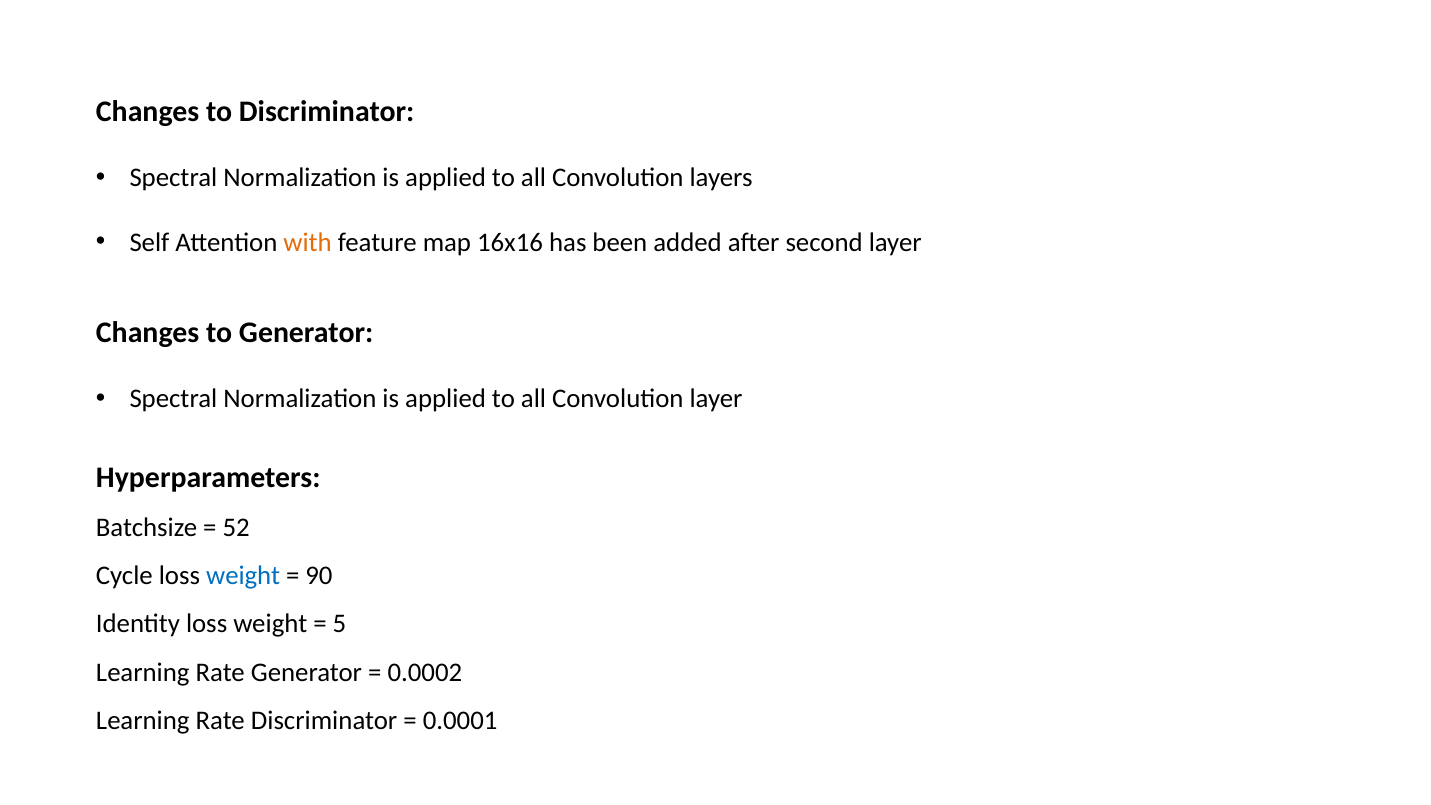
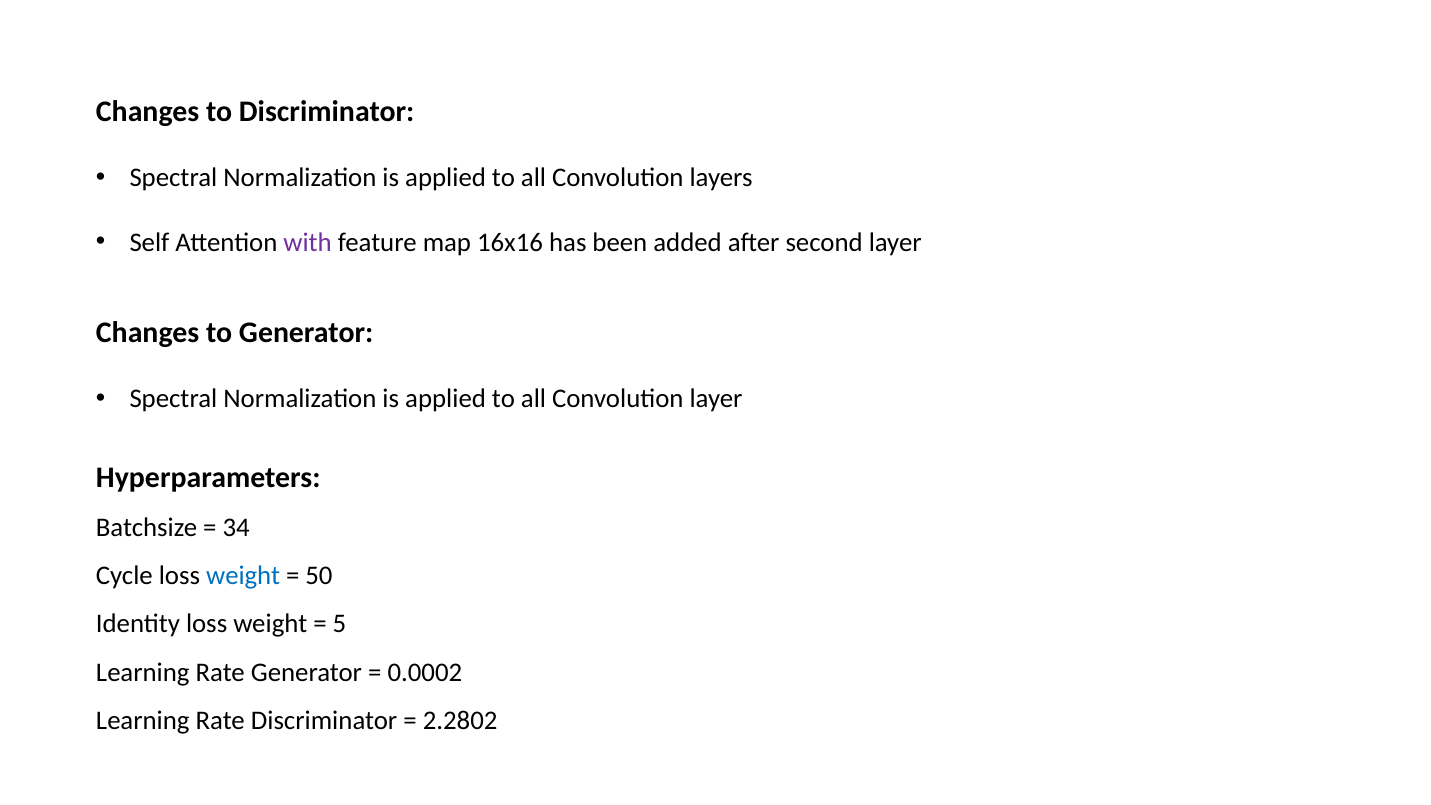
with colour: orange -> purple
52: 52 -> 34
90: 90 -> 50
0.0001: 0.0001 -> 2.2802
